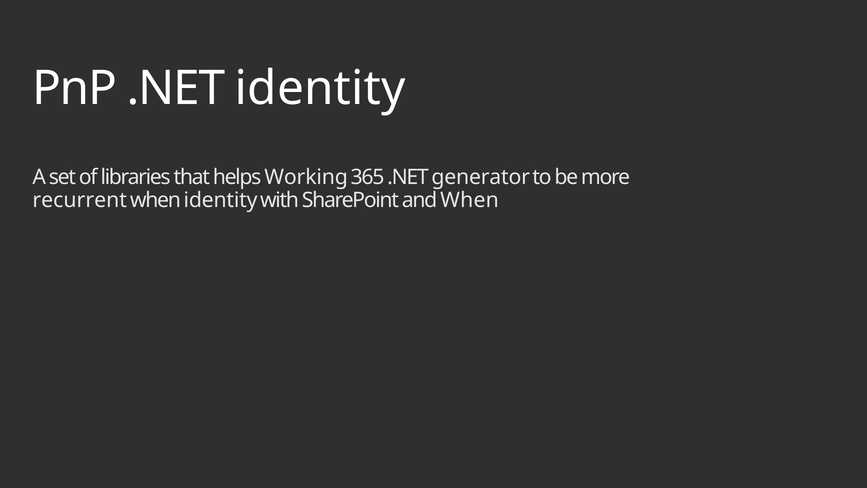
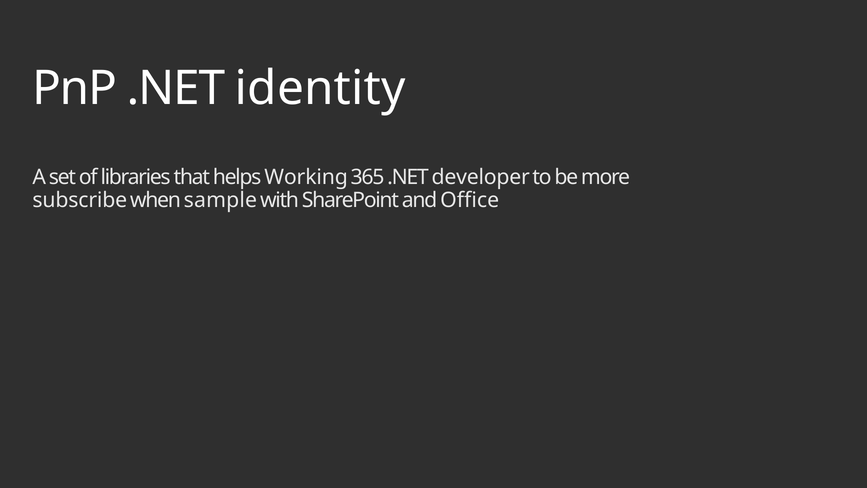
generator: generator -> developer
recurrent: recurrent -> subscribe
when identity: identity -> sample
and When: When -> Office
